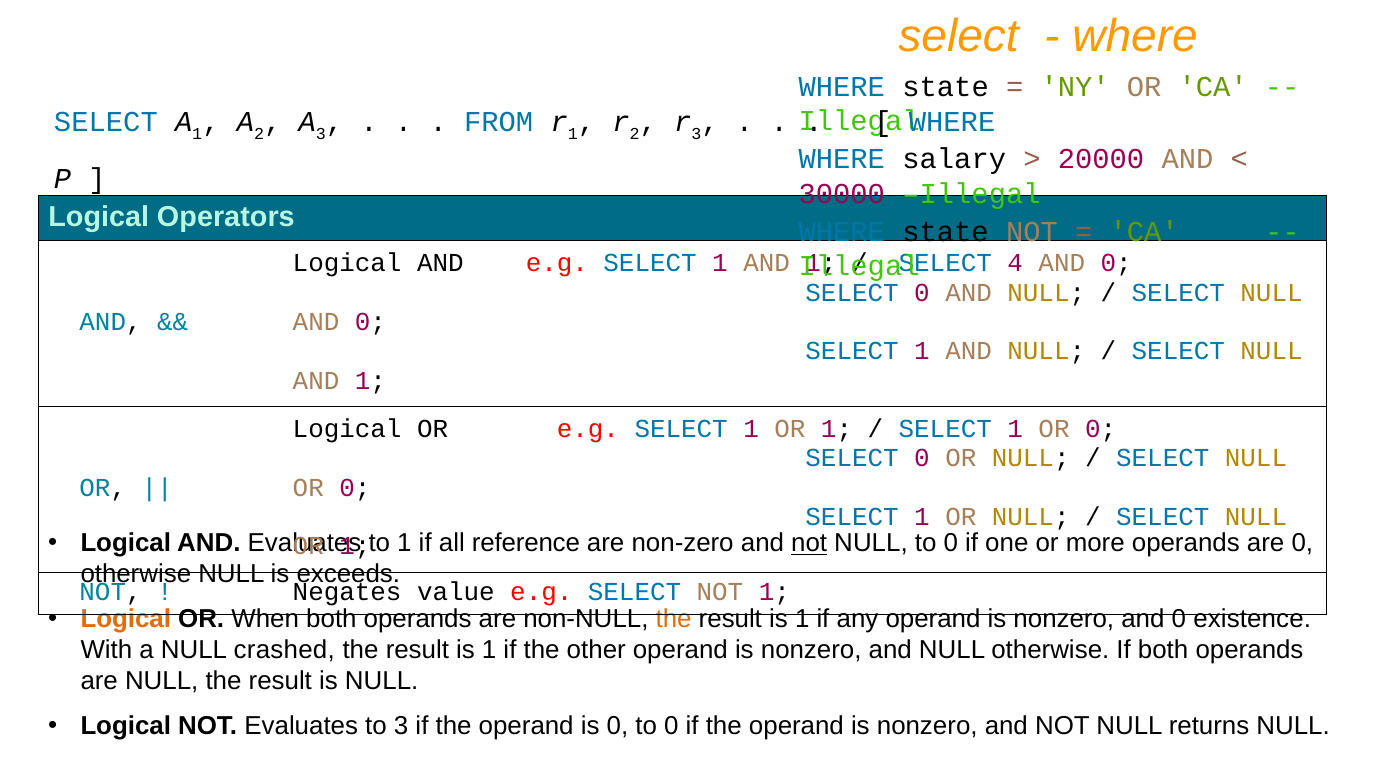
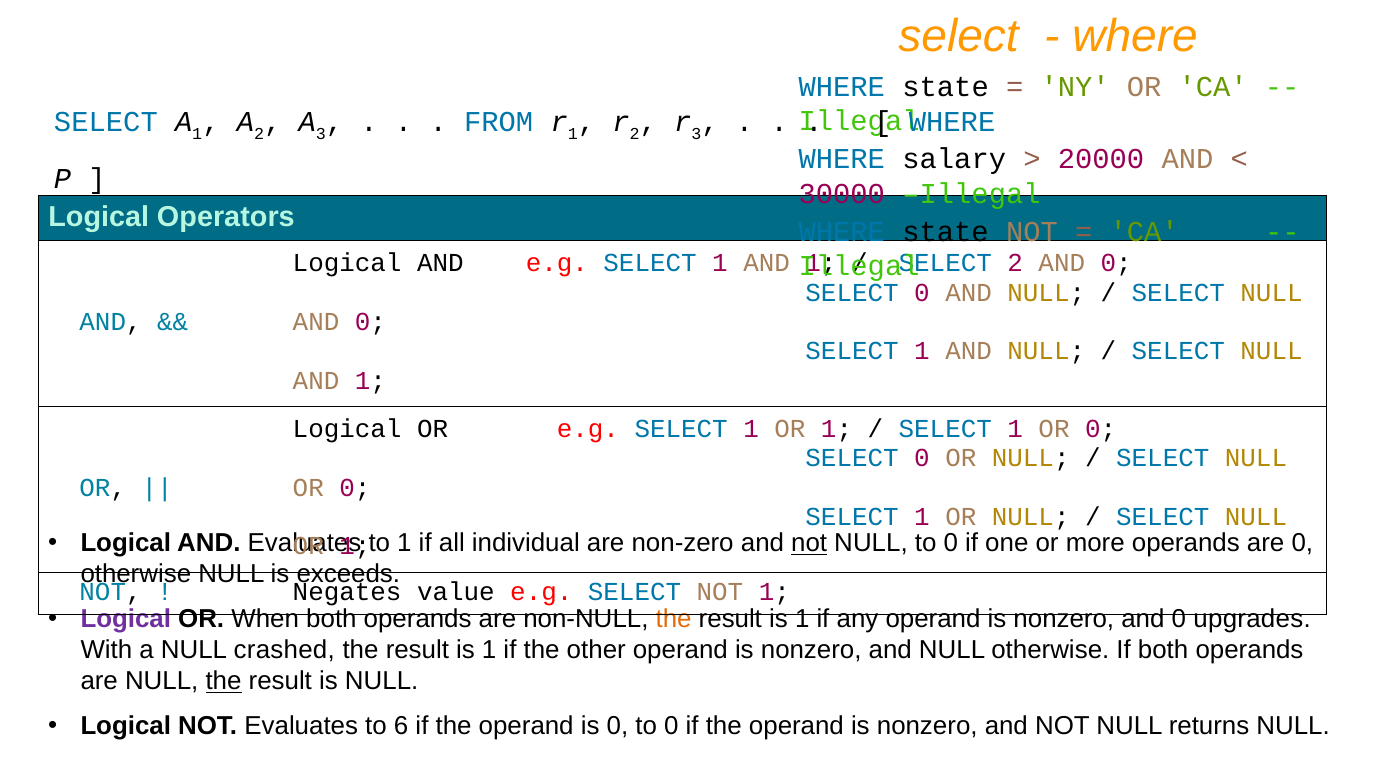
SELECT 4: 4 -> 2
reference: reference -> individual
Logical at (126, 619) colour: orange -> purple
existence: existence -> upgrades
the at (224, 681) underline: none -> present
to 3: 3 -> 6
